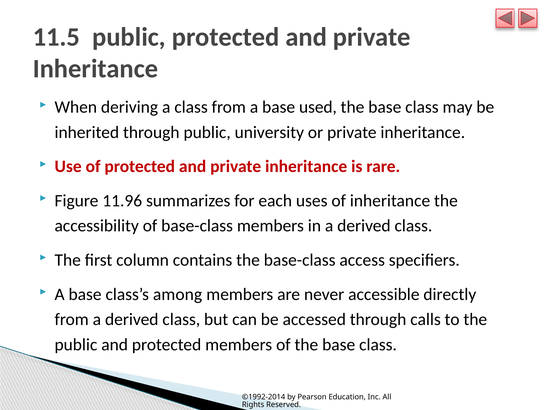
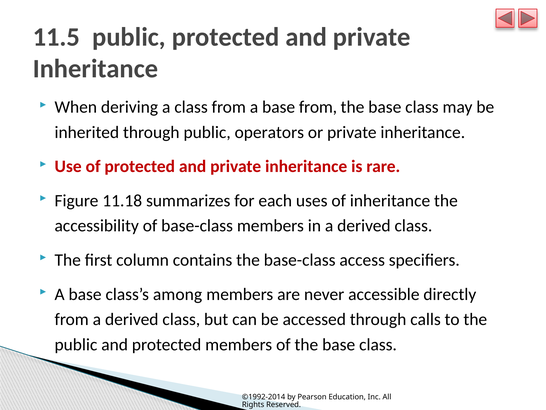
base used: used -> from
university: university -> operators
11.96: 11.96 -> 11.18
